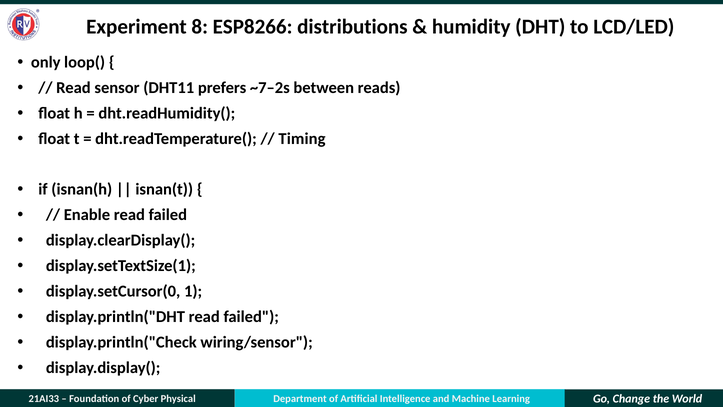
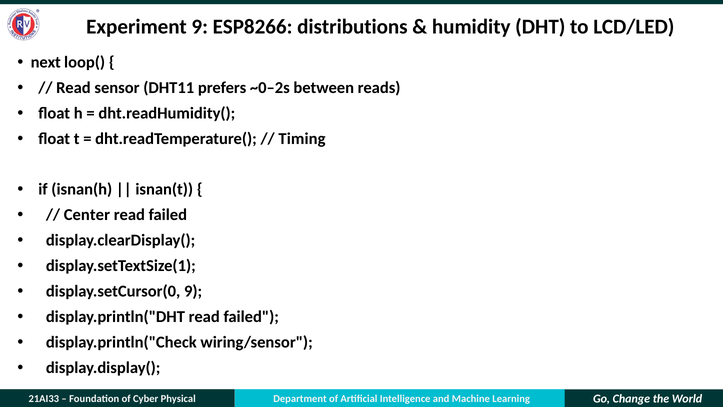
Experiment 8: 8 -> 9
only: only -> next
~7–2s: ~7–2s -> ~0–2s
Enable: Enable -> Center
display.setCursor(0 1: 1 -> 9
